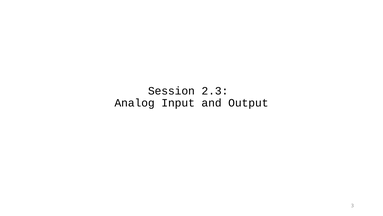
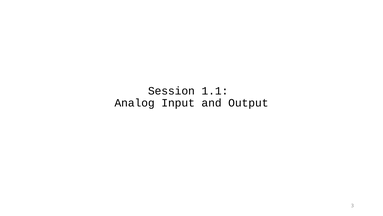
2.3: 2.3 -> 1.1
